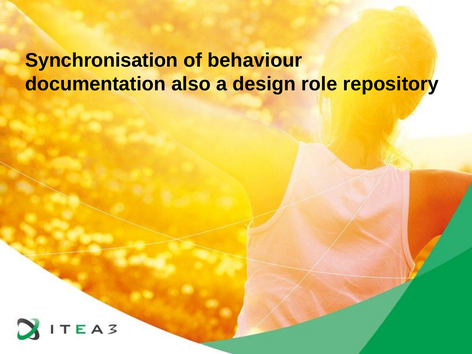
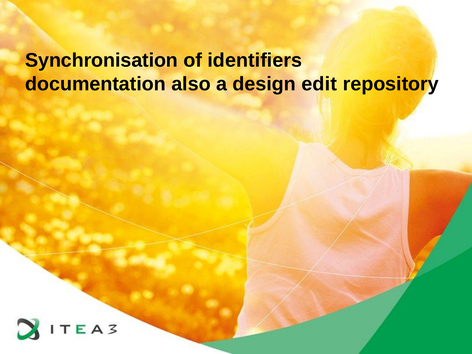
behaviour: behaviour -> identifiers
role: role -> edit
